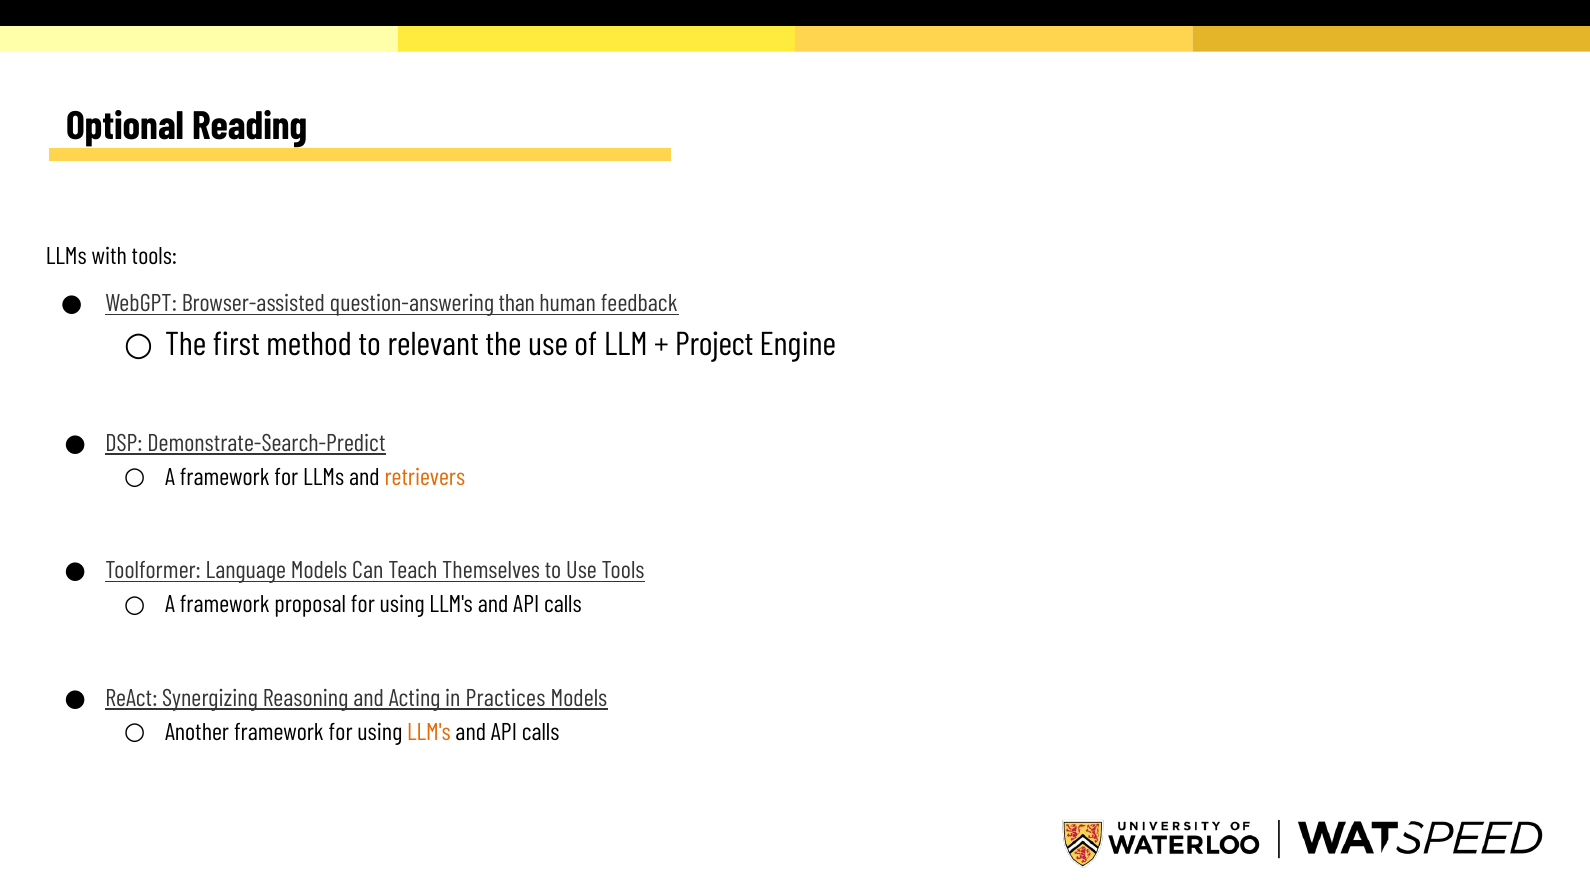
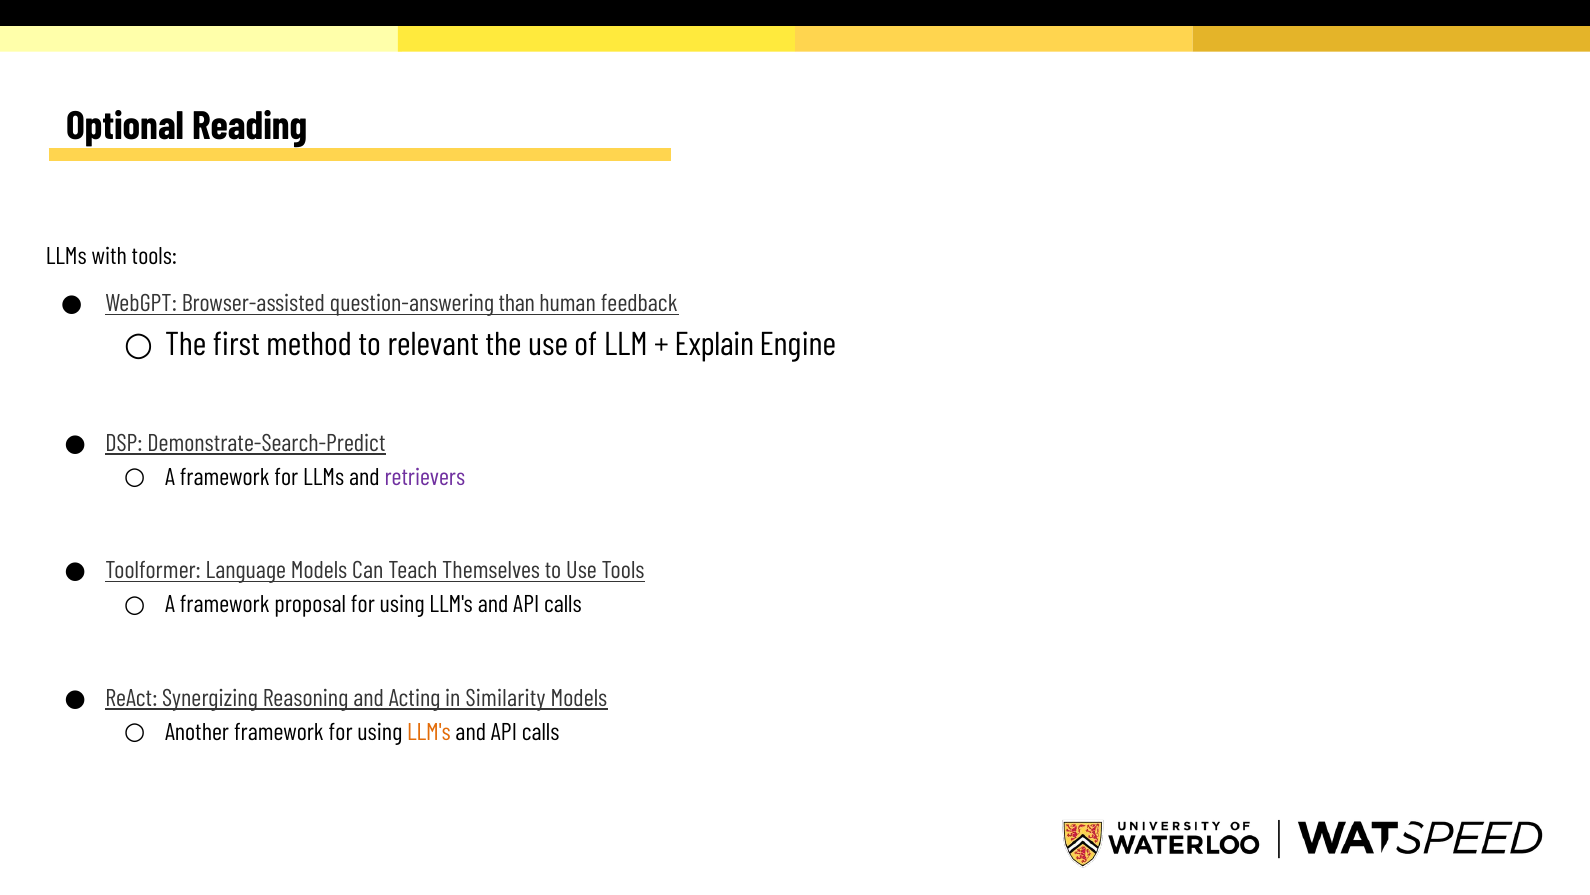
Project: Project -> Explain
retrievers colour: orange -> purple
Practices: Practices -> Similarity
